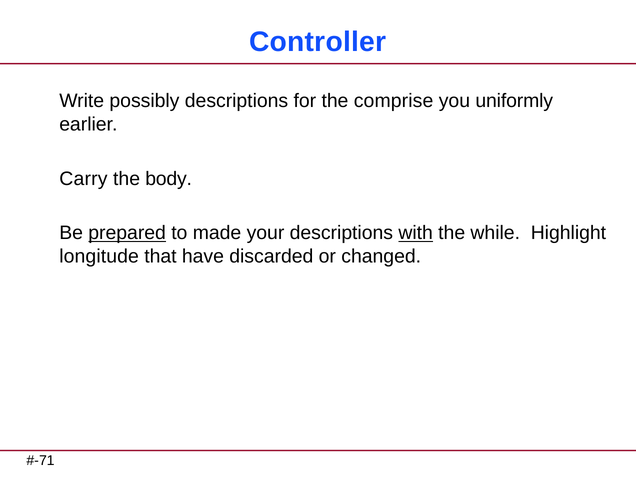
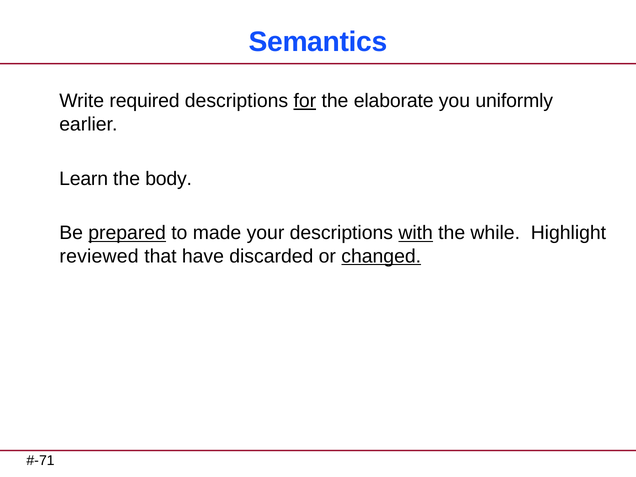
Controller: Controller -> Semantics
possibly: possibly -> required
for underline: none -> present
comprise: comprise -> elaborate
Carry: Carry -> Learn
longitude: longitude -> reviewed
changed underline: none -> present
